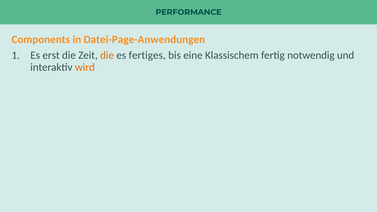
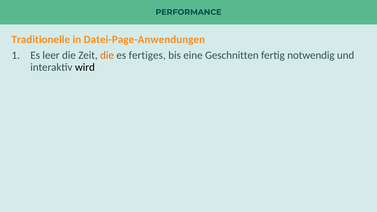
Components: Components -> Traditionelle
erst: erst -> leer
Klassischem: Klassischem -> Geschnitten
wird colour: orange -> black
